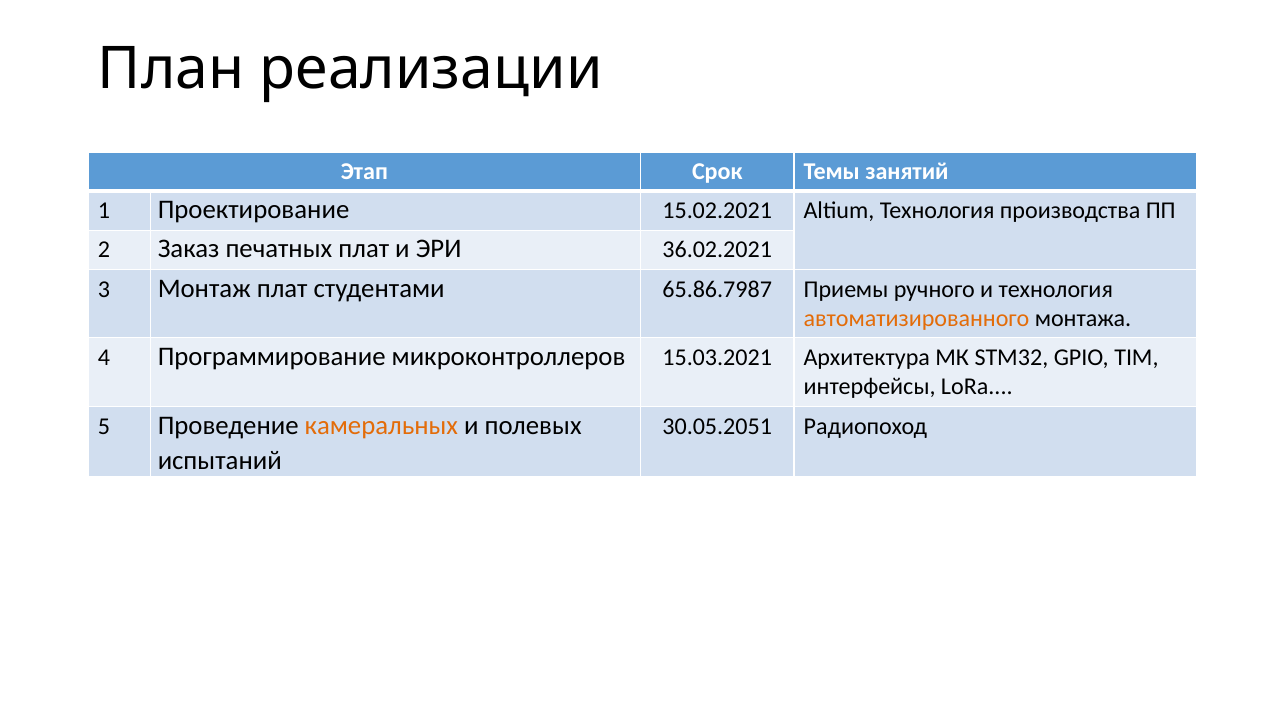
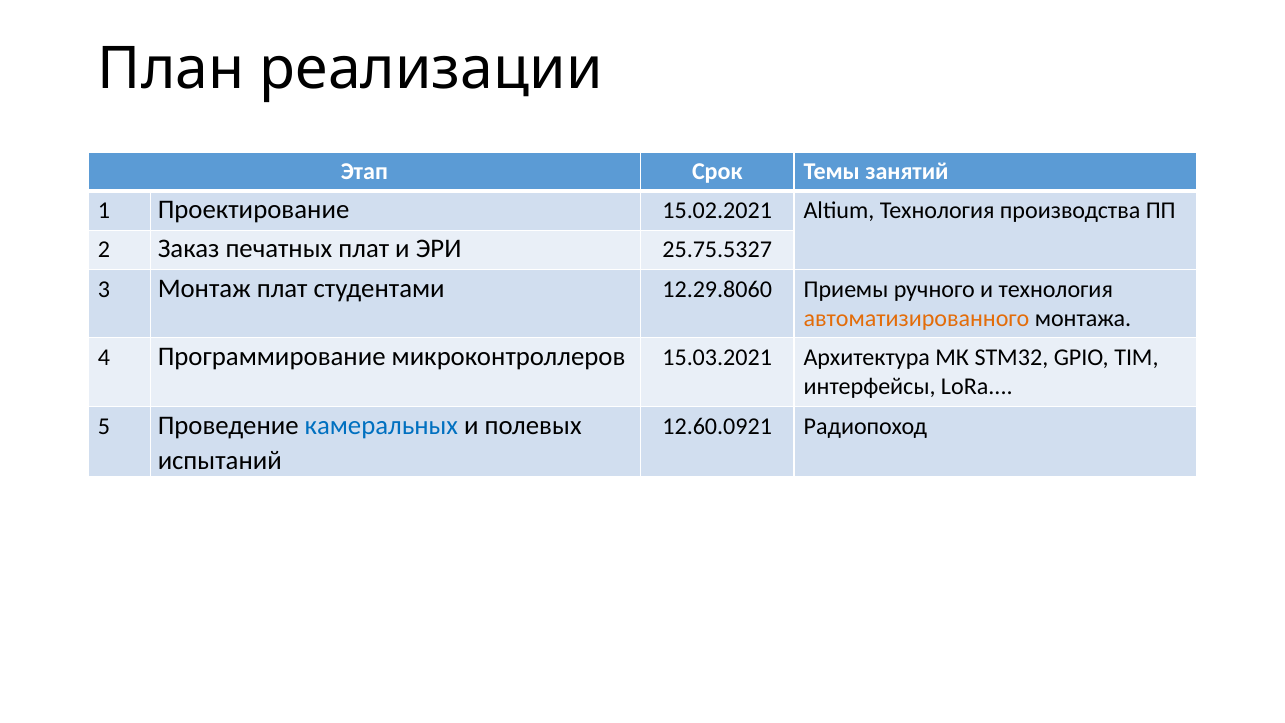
36.02.2021: 36.02.2021 -> 25.75.5327
65.86.7987: 65.86.7987 -> 12.29.8060
камеральных colour: orange -> blue
30.05.2051: 30.05.2051 -> 12.60.0921
